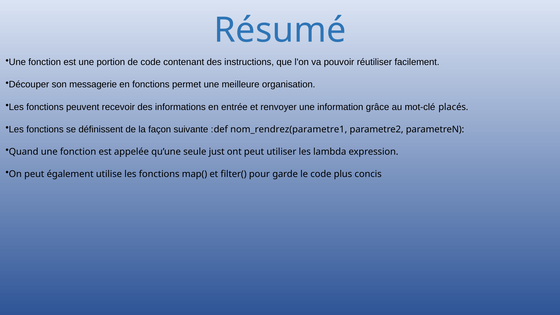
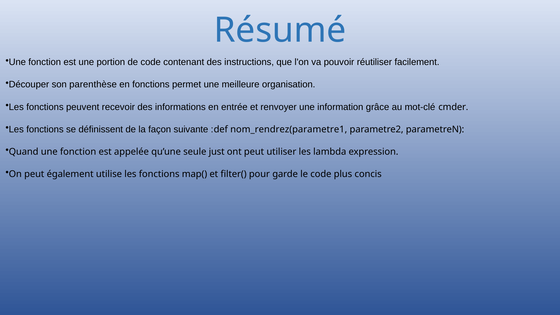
messagerie: messagerie -> parenthèse
placés: placés -> cmder
